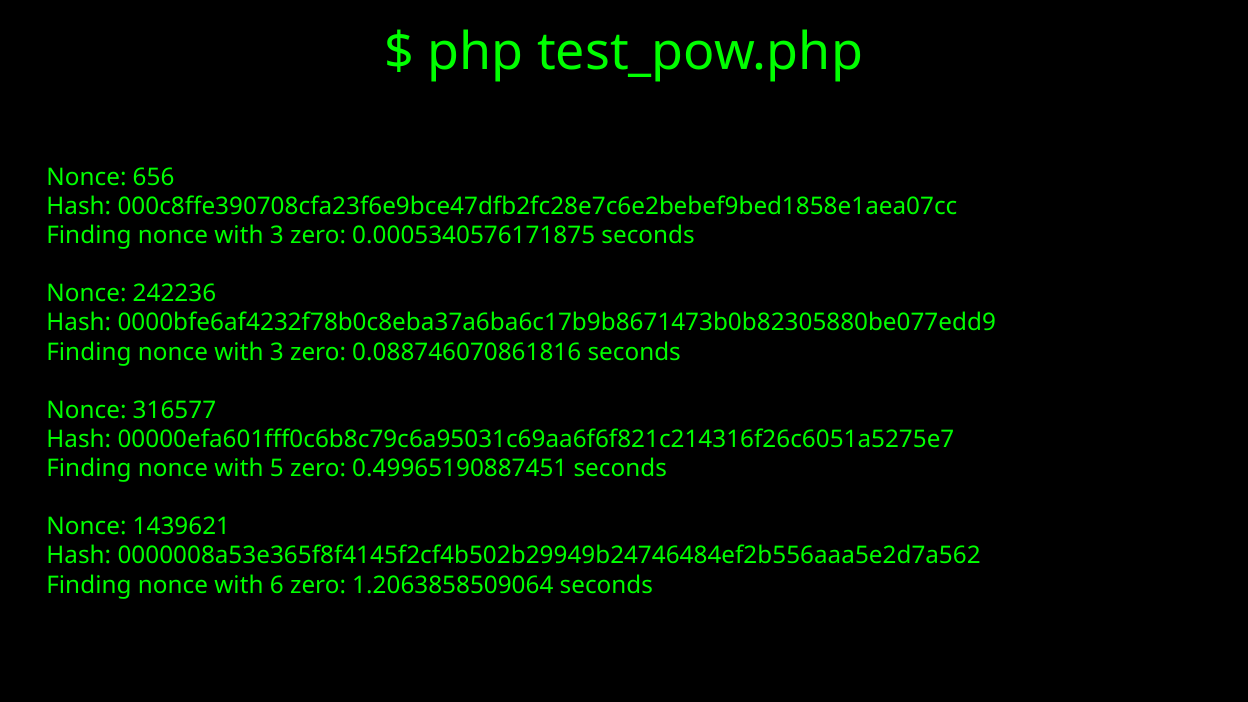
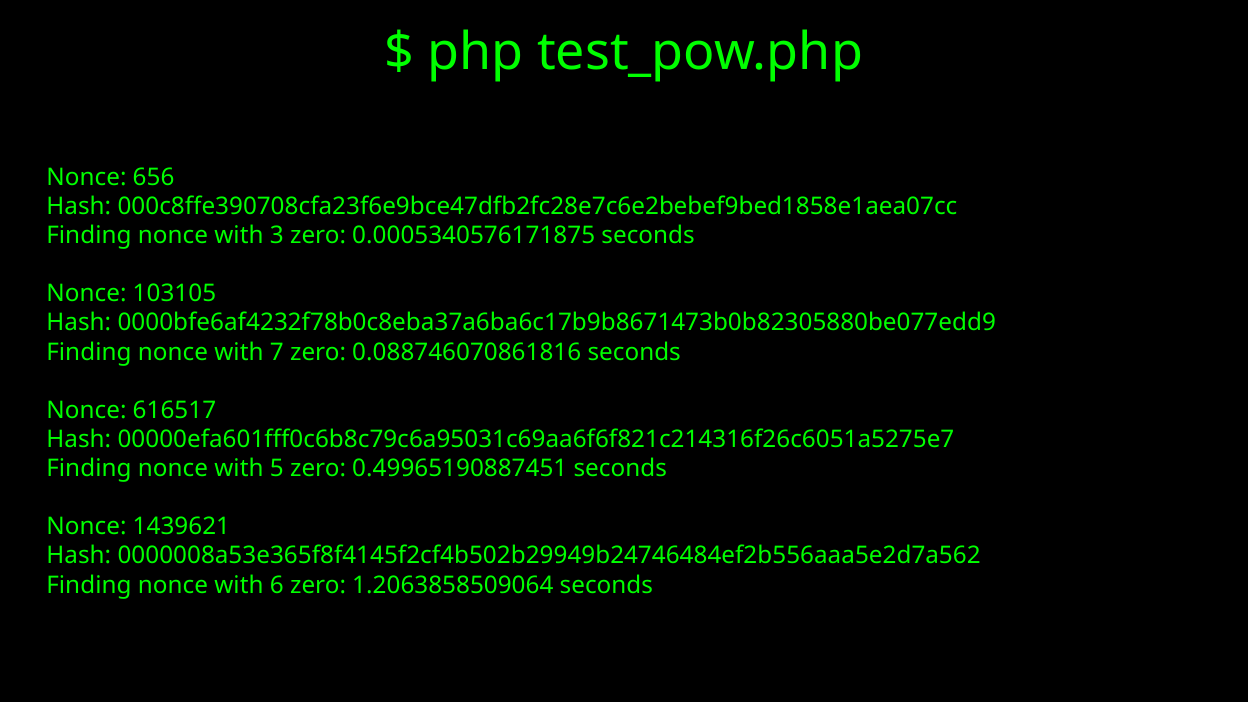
242236: 242236 -> 103105
3 at (277, 352): 3 -> 7
316577: 316577 -> 616517
